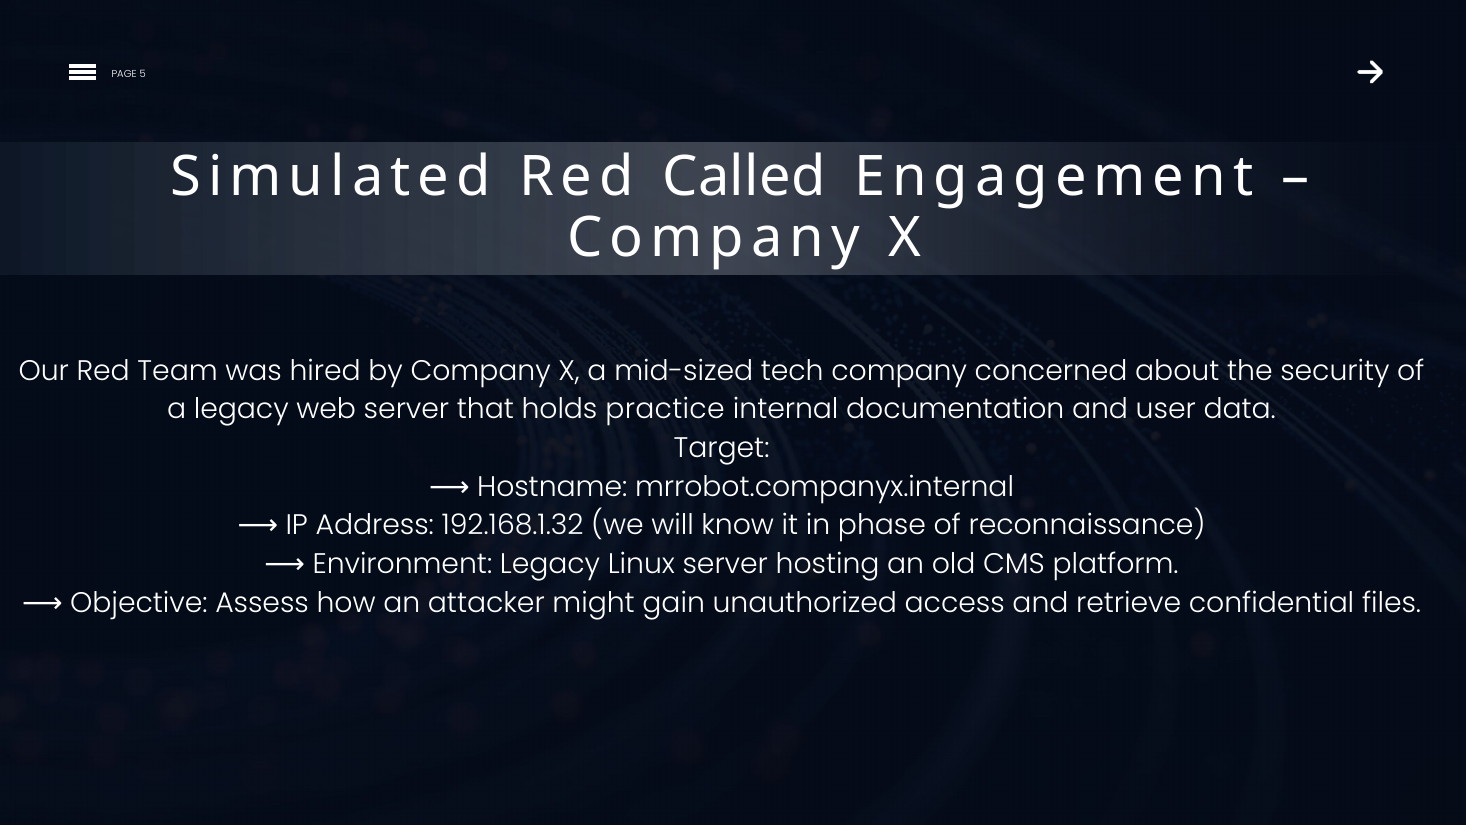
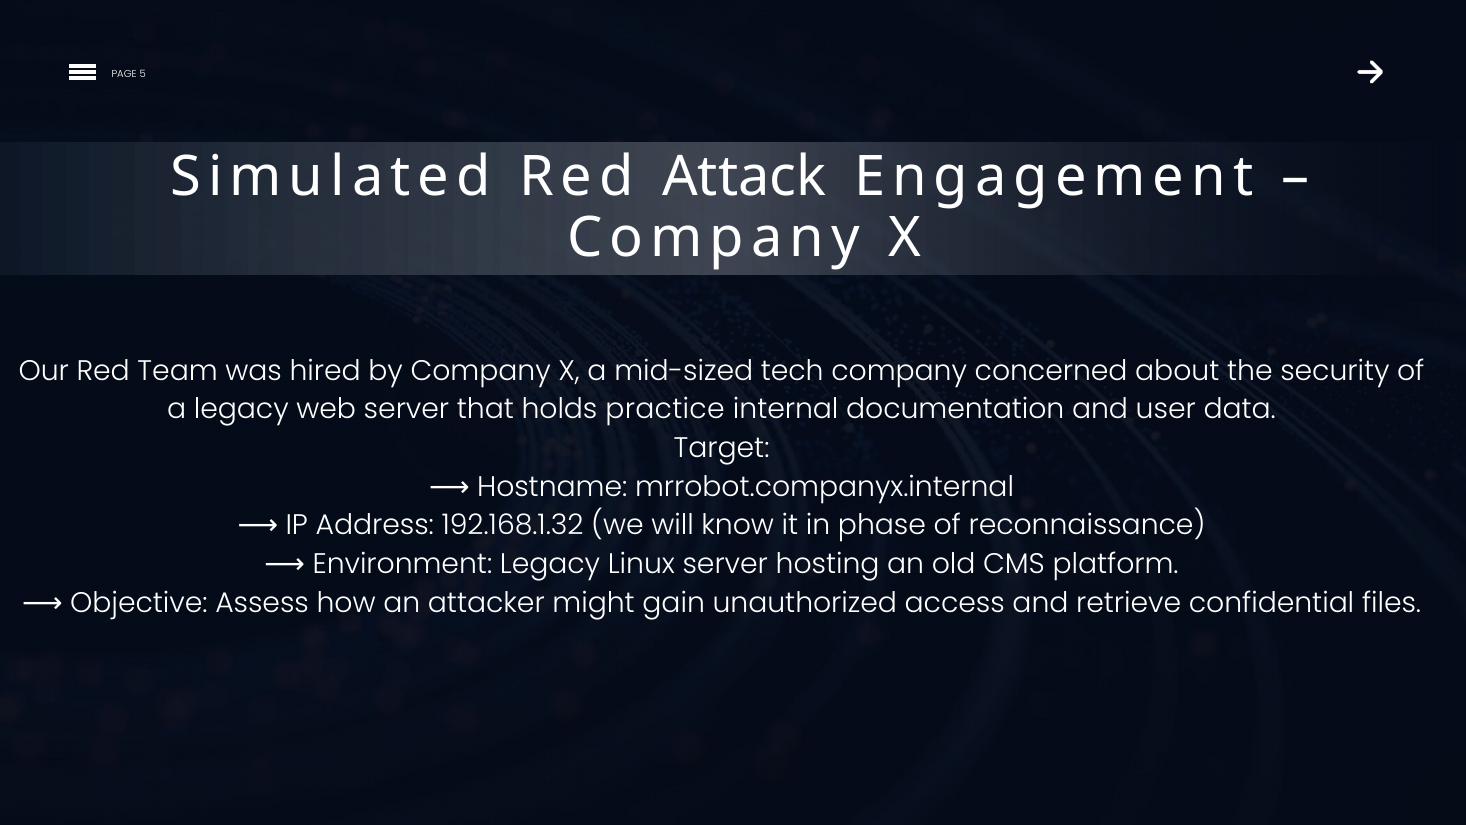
Called: Called -> Attack
